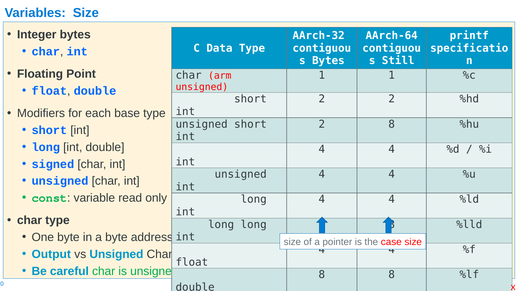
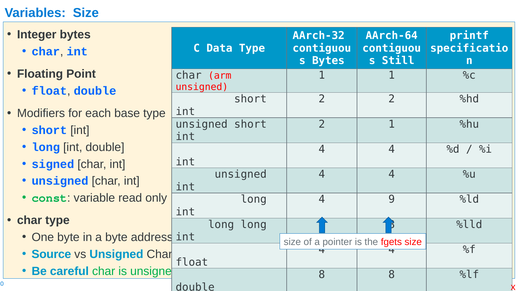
2 8: 8 -> 1
4 at (392, 200): 4 -> 9
case: case -> fgets
Output: Output -> Source
